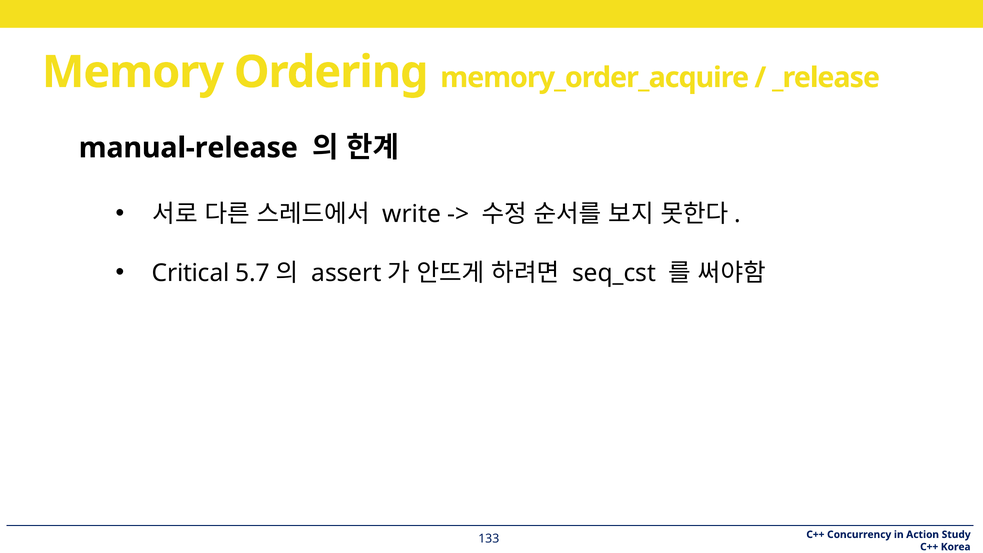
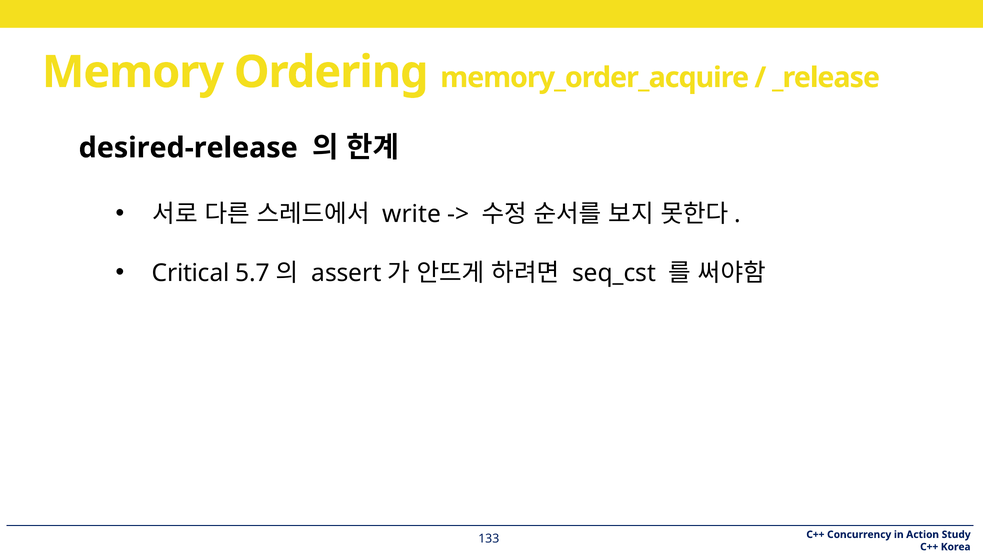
manual-release: manual-release -> desired-release
